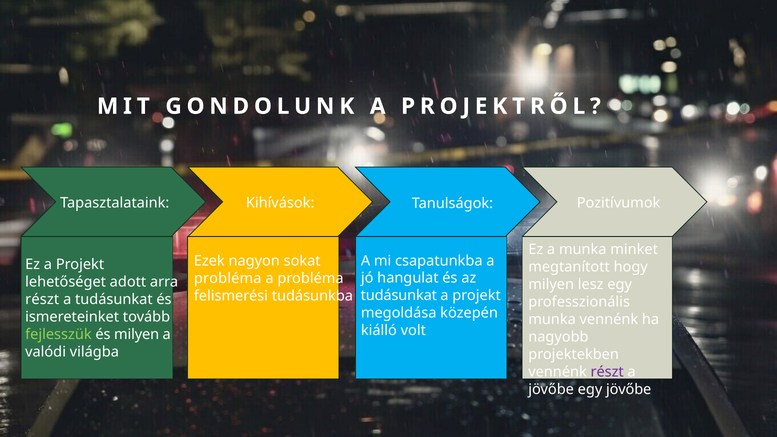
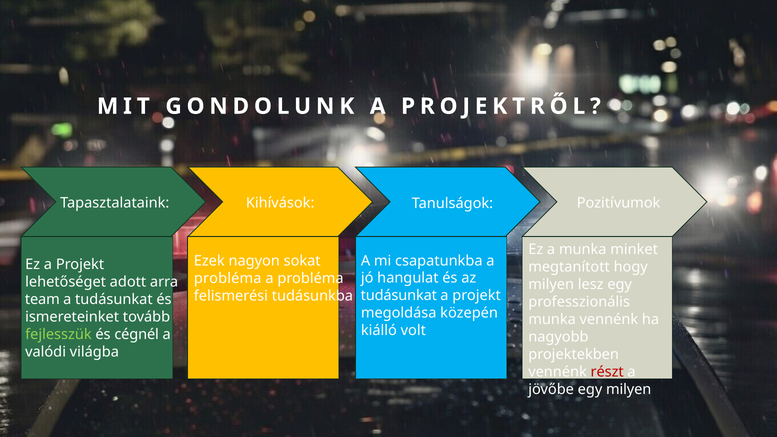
részt at (42, 299): részt -> team
és milyen: milyen -> cégnél
részt at (607, 372) colour: purple -> red
egy jövőbe: jövőbe -> milyen
